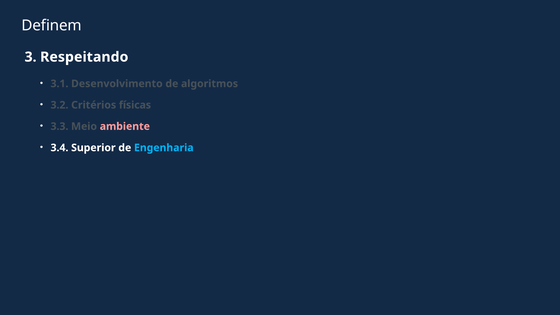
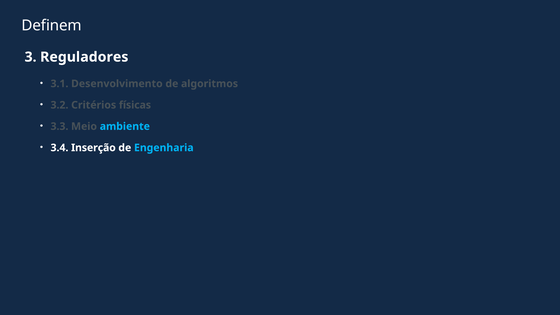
Respeitando: Respeitando -> Reguladores
ambiente colour: pink -> light blue
Superior: Superior -> Inserção
